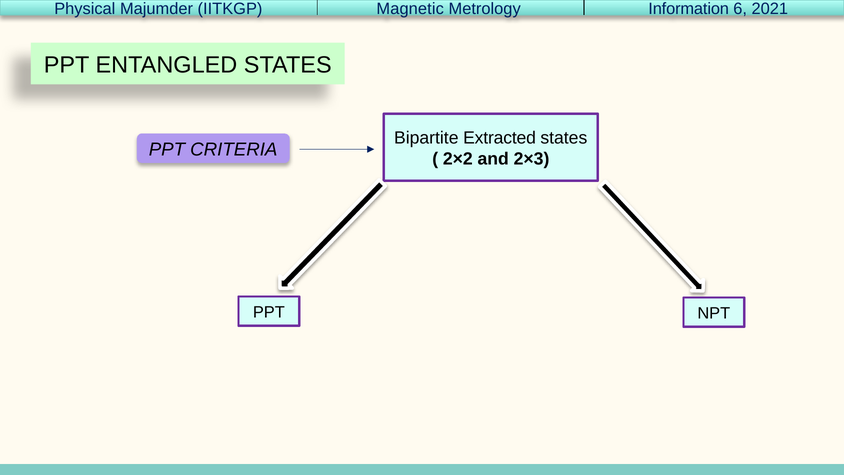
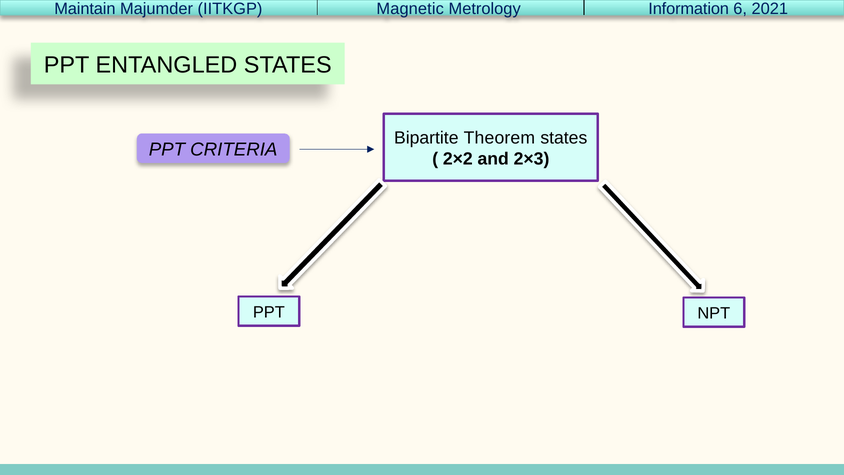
Physical: Physical -> Maintain
Extracted: Extracted -> Theorem
